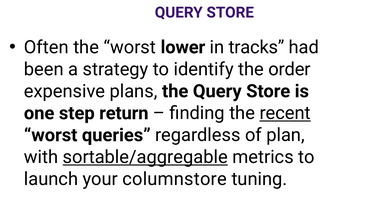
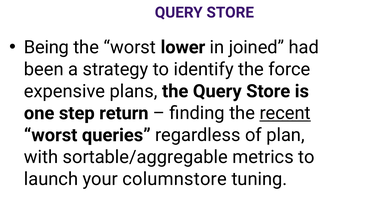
Often: Often -> Being
tracks: tracks -> joined
order: order -> force
sortable/aggregable underline: present -> none
